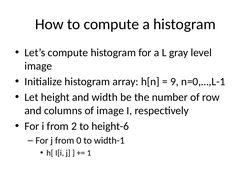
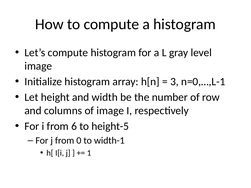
9: 9 -> 3
2: 2 -> 6
height-6: height-6 -> height-5
